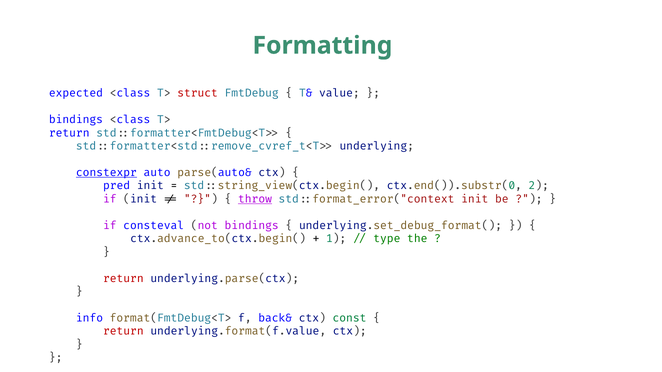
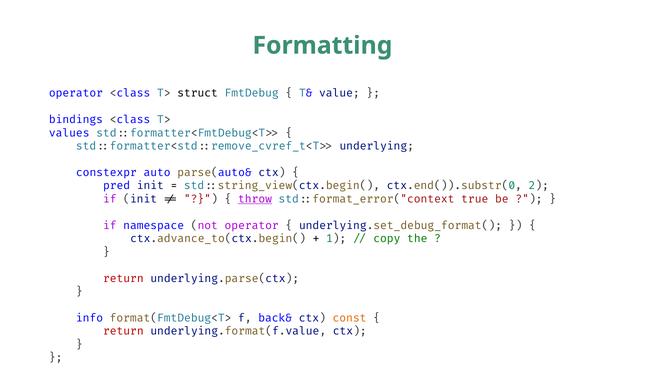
expected at (76, 93): expected -> operator
struct colour: red -> black
return at (69, 133): return -> values
constexpr underline: present -> none
std::format_error("context init: init -> true
consteval: consteval -> namespace
not bindings: bindings -> operator
type: type -> copy
const colour: green -> orange
